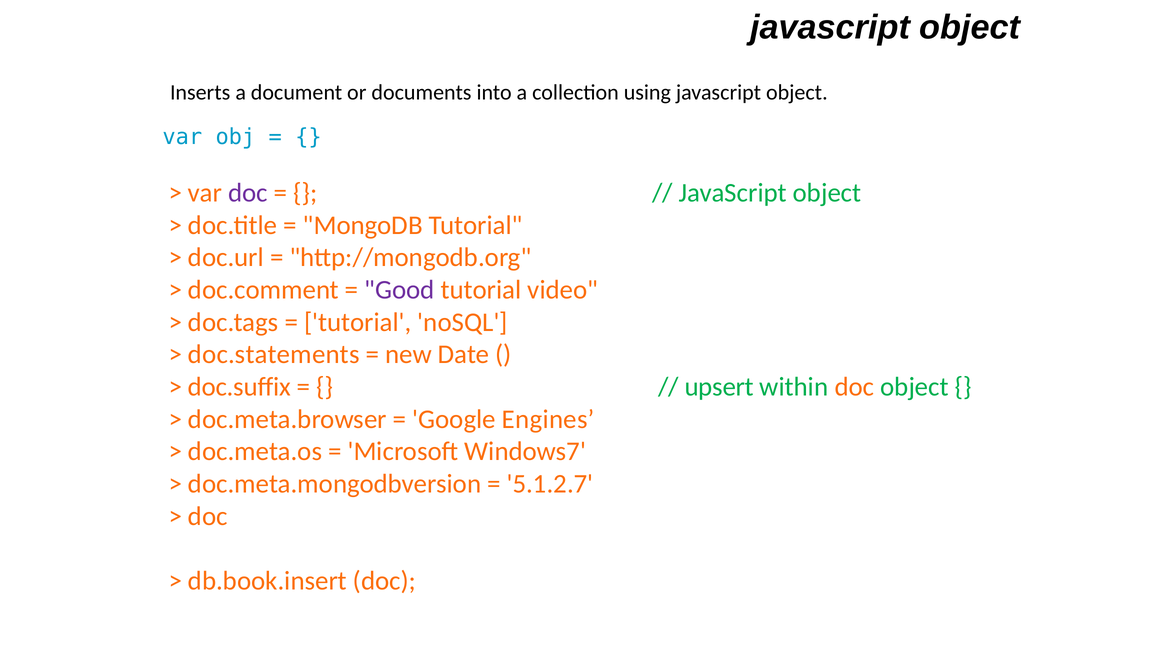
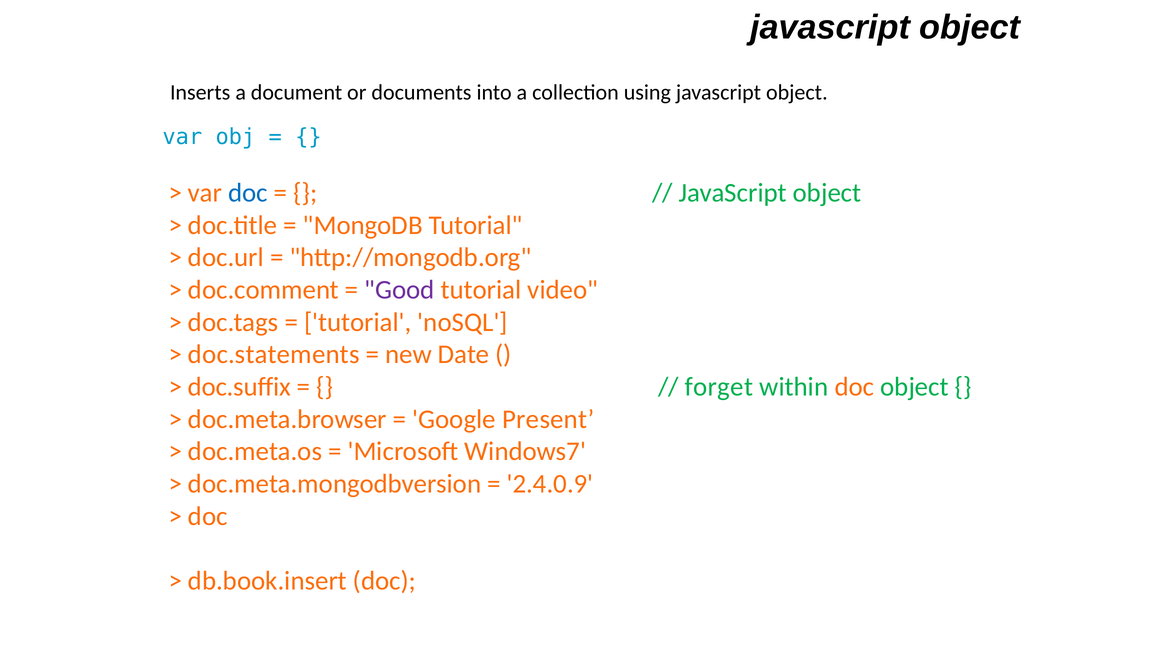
doc at (248, 193) colour: purple -> blue
upsert: upsert -> forget
Engines: Engines -> Present
5.1.2.7: 5.1.2.7 -> 2.4.0.9
